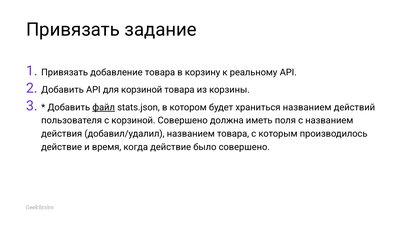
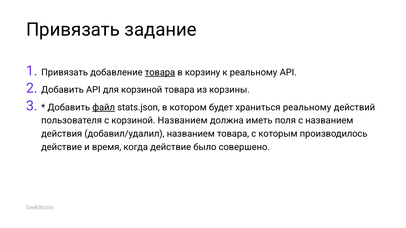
товара at (160, 72) underline: none -> present
храниться названием: названием -> реальному
корзиной Совершено: Совершено -> Названием
